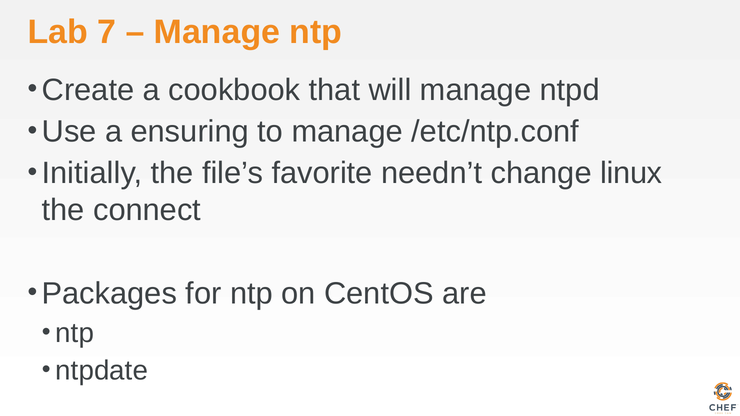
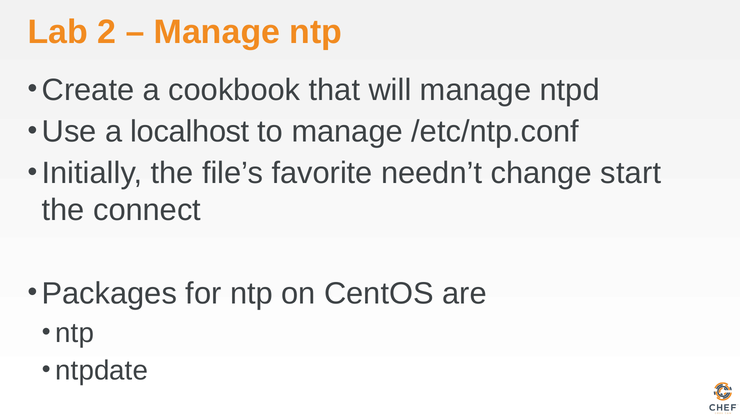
7: 7 -> 2
ensuring: ensuring -> localhost
linux: linux -> start
